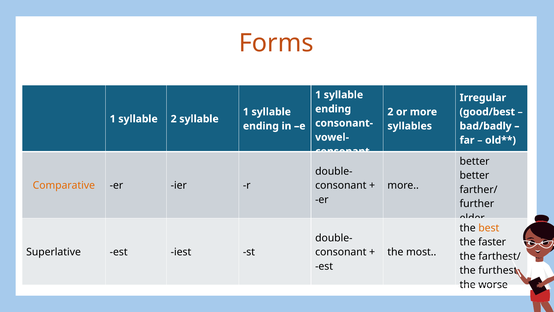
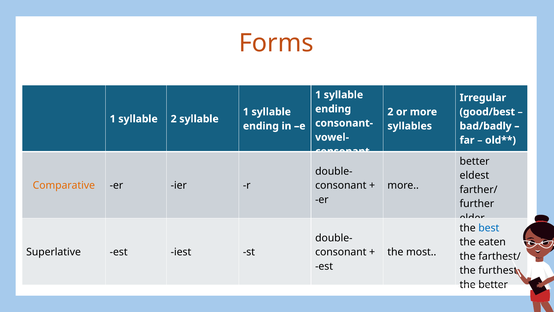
better at (474, 175): better -> eldest
best colour: orange -> blue
faster: faster -> eaten
the worse: worse -> better
